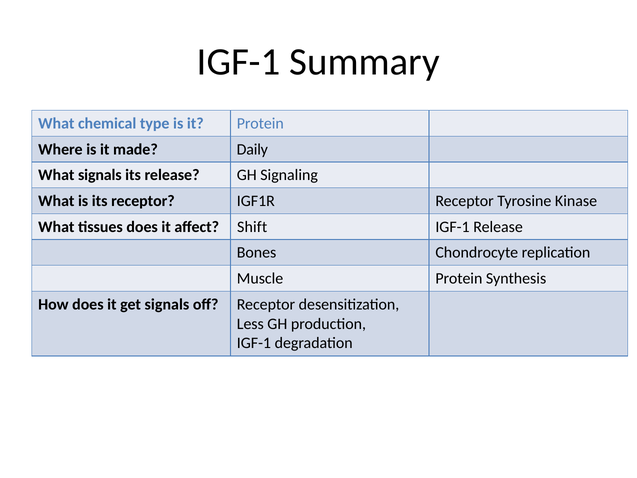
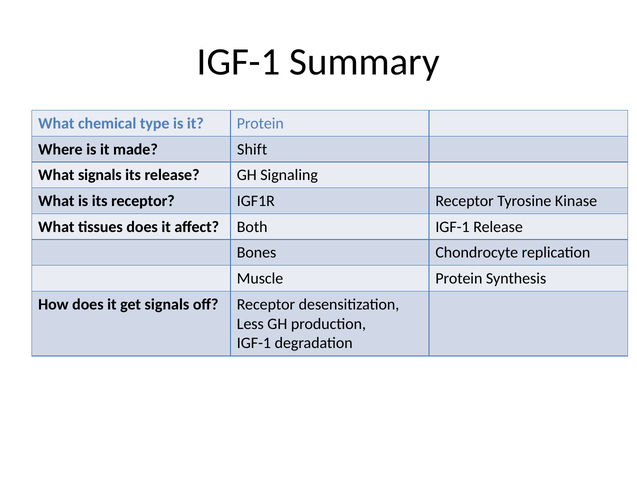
Daily: Daily -> Shift
Shift: Shift -> Both
